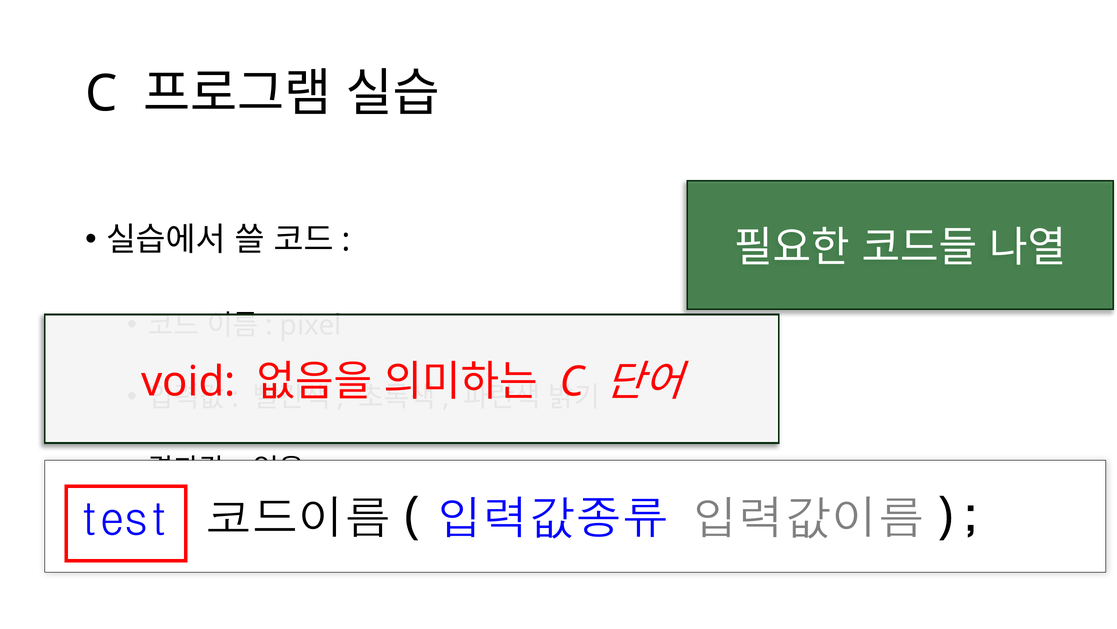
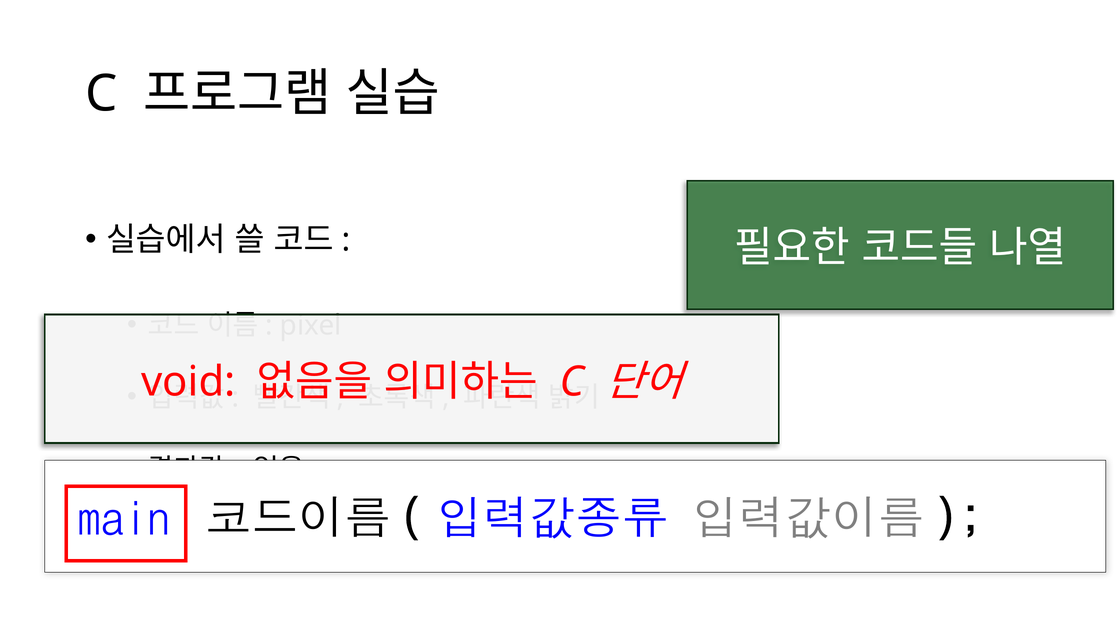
test: test -> main
